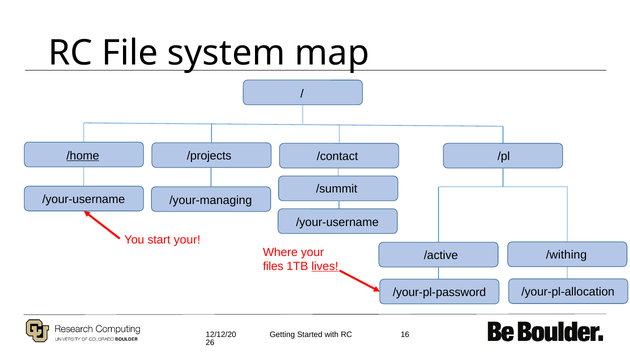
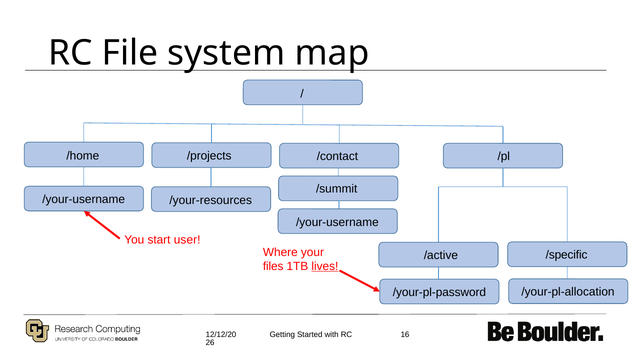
/home underline: present -> none
/your-managing: /your-managing -> /your-resources
start your: your -> user
/withing: /withing -> /specific
